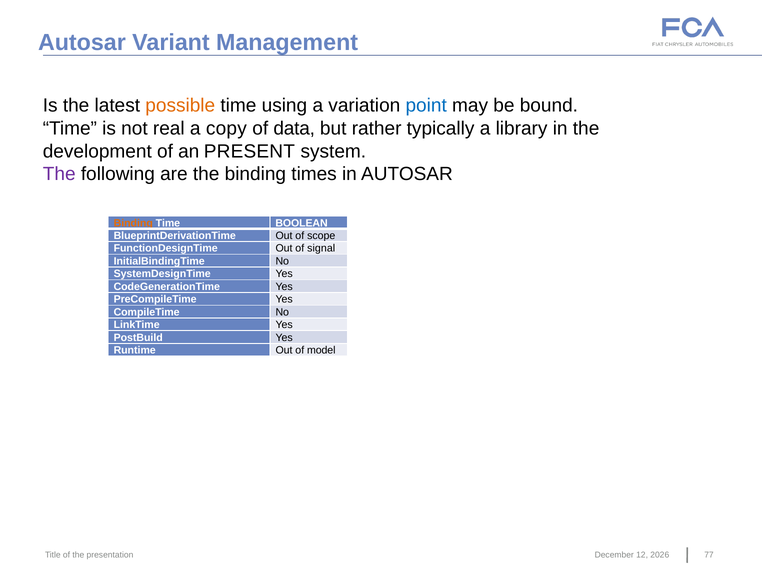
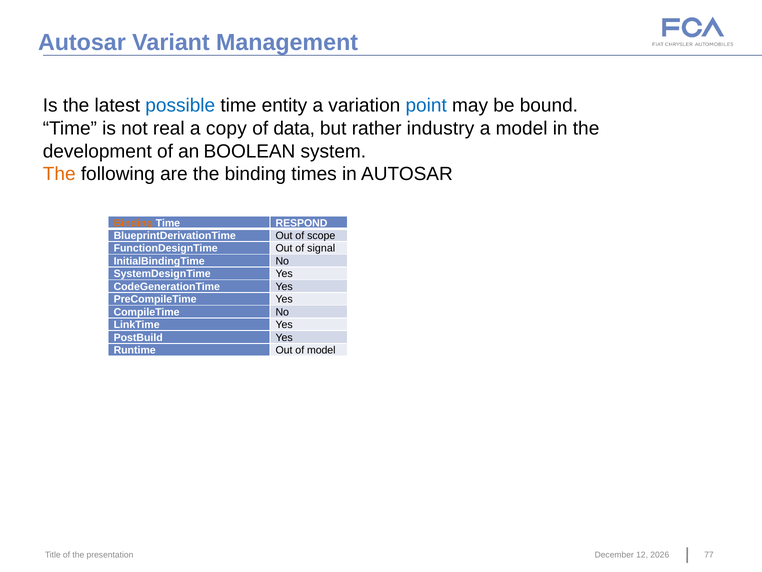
possible colour: orange -> blue
using: using -> entity
typically: typically -> industry
a library: library -> model
PRESENT: PRESENT -> BOOLEAN
The at (59, 174) colour: purple -> orange
BOOLEAN: BOOLEAN -> RESPOND
